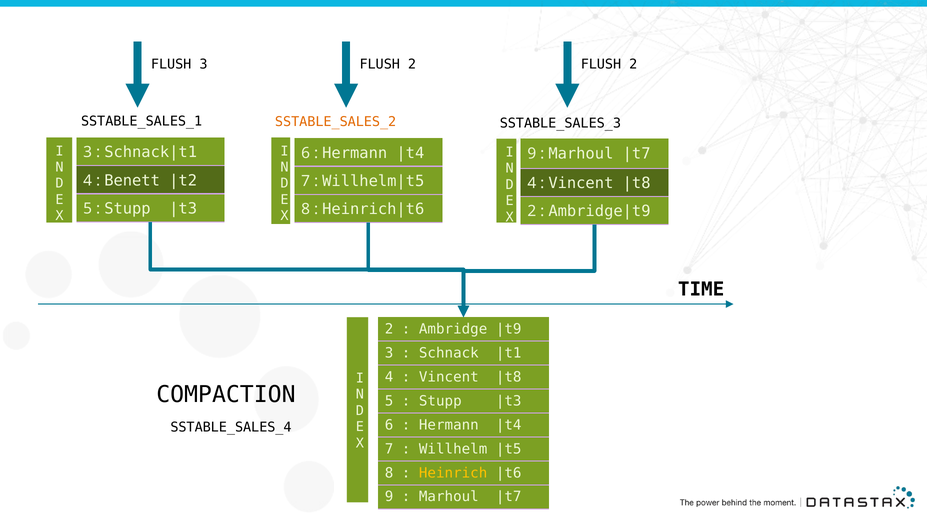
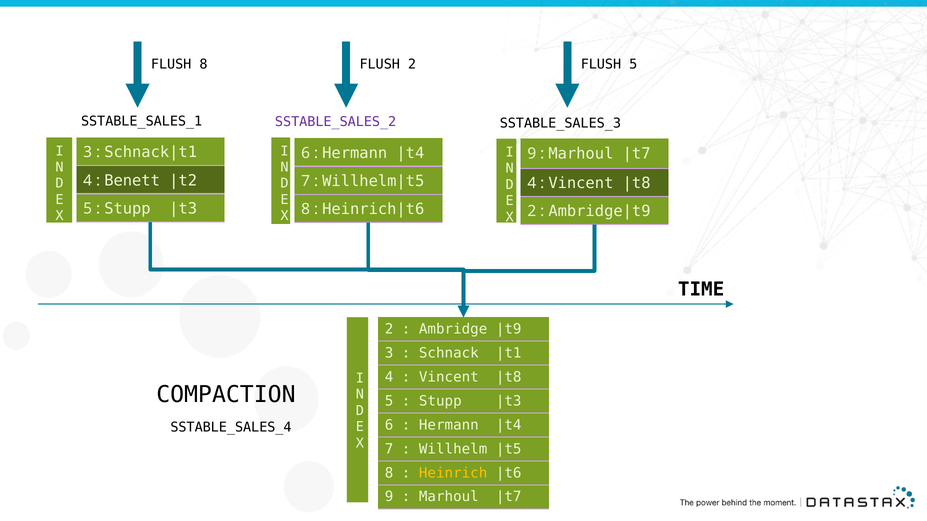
FLUSH 3: 3 -> 8
2 FLUSH 2: 2 -> 5
SSTABLE_SALES_2 colour: orange -> purple
